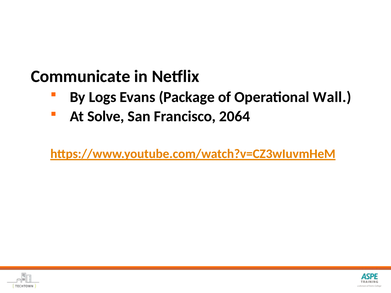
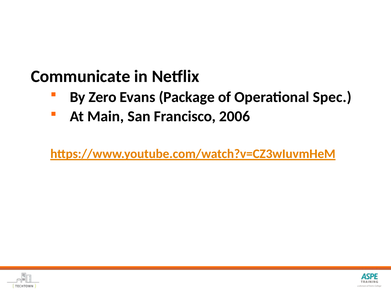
Logs: Logs -> Zero
Wall: Wall -> Spec
Solve: Solve -> Main
2064: 2064 -> 2006
